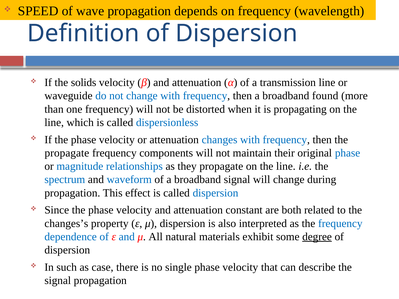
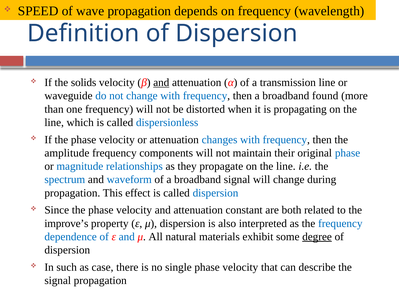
and at (161, 83) underline: none -> present
propagate at (67, 153): propagate -> amplitude
changes’s: changes’s -> improve’s
